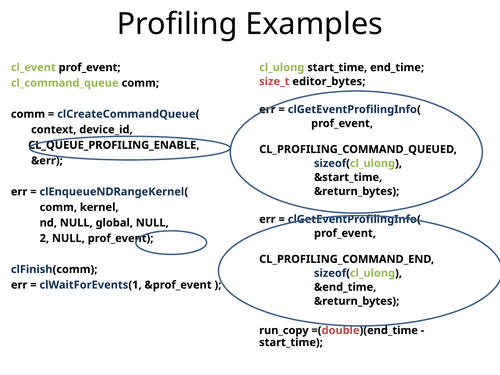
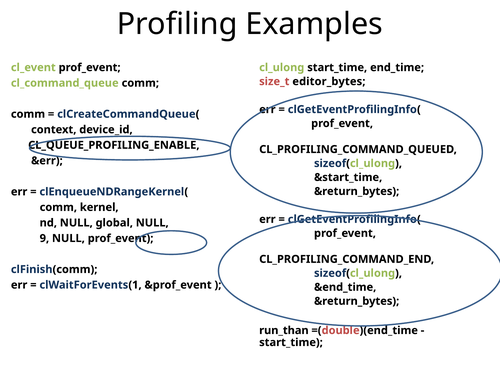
2: 2 -> 9
run_copy: run_copy -> run_than
